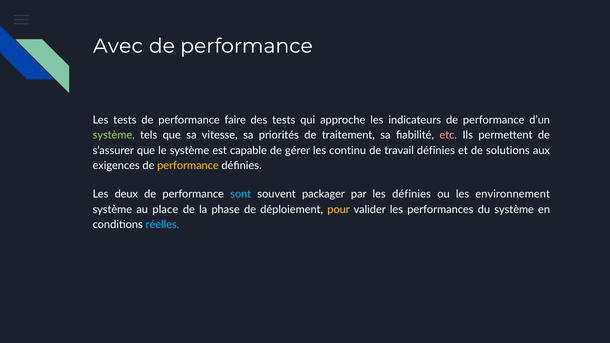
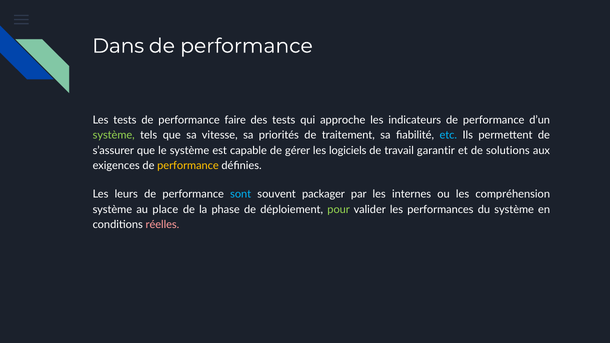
Avec: Avec -> Dans
etc colour: pink -> light blue
continu: continu -> logiciels
travail définies: définies -> garantir
deux: deux -> leurs
les définies: définies -> internes
environnement: environnement -> compréhension
pour colour: yellow -> light green
réelles colour: light blue -> pink
